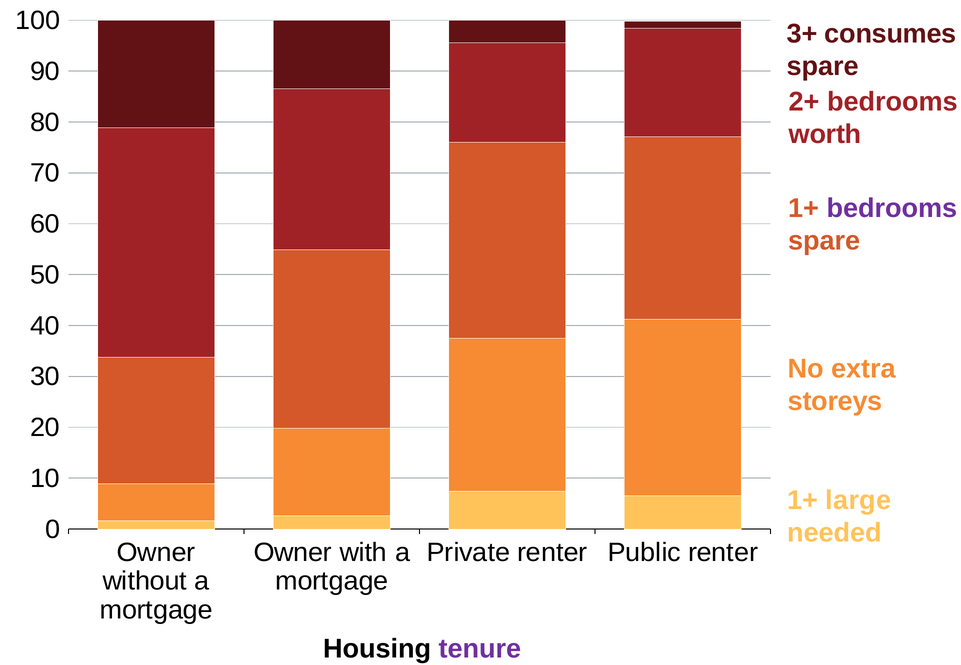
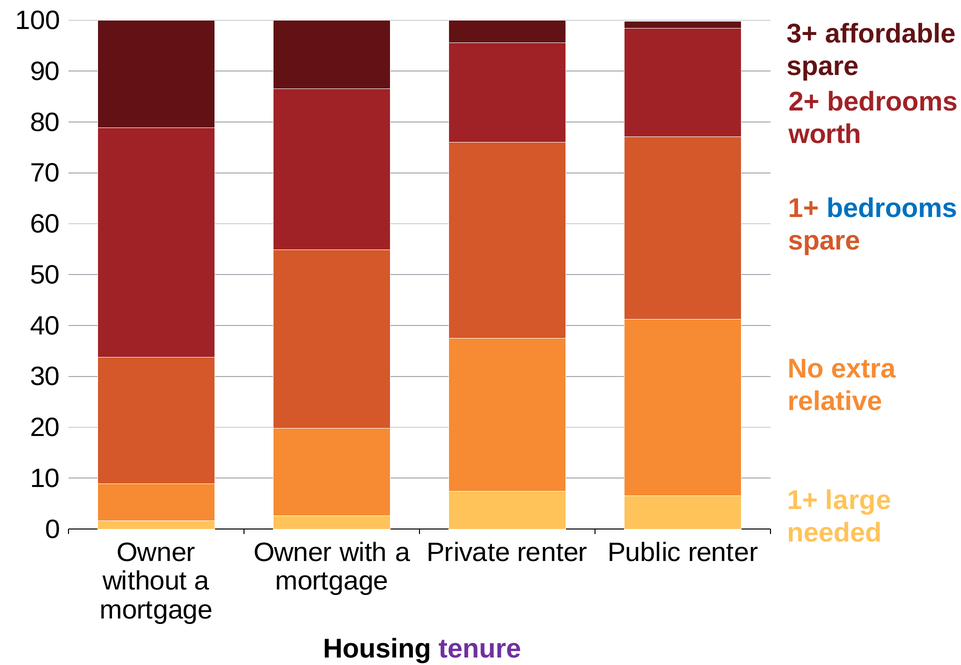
consumes: consumes -> affordable
bedrooms at (892, 209) colour: purple -> blue
storeys: storeys -> relative
